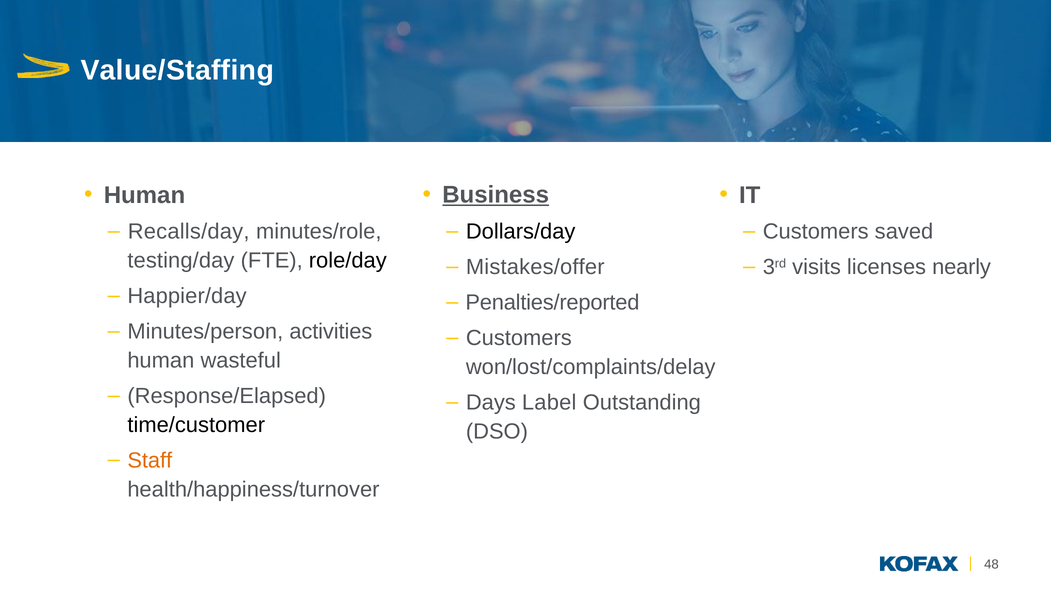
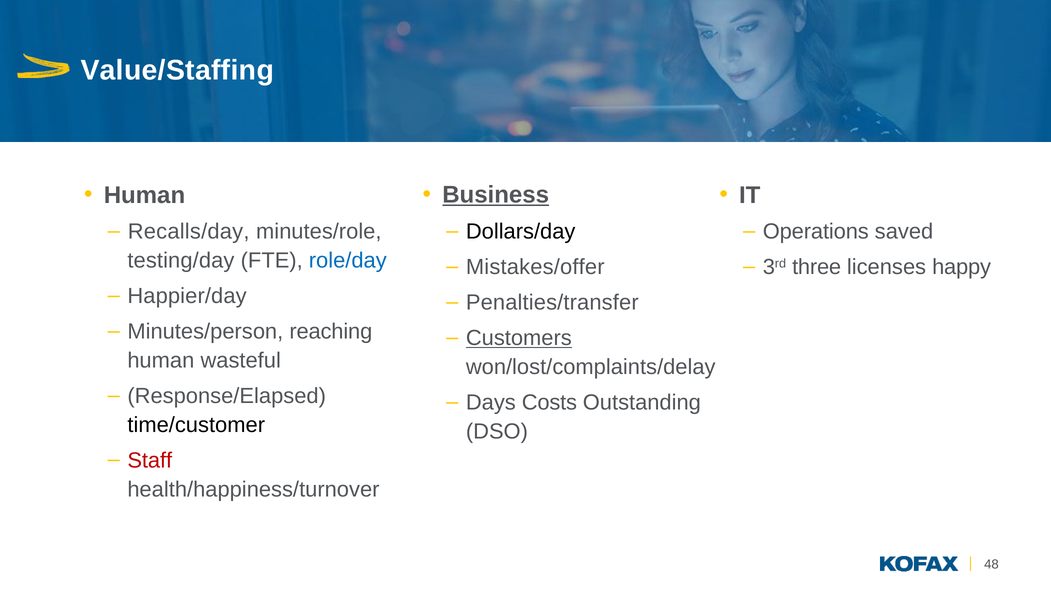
Customers at (816, 232): Customers -> Operations
role/day colour: black -> blue
visits: visits -> three
nearly: nearly -> happy
Penalties/reported: Penalties/reported -> Penalties/transfer
activities: activities -> reaching
Customers at (519, 338) underline: none -> present
Label: Label -> Costs
Staff colour: orange -> red
